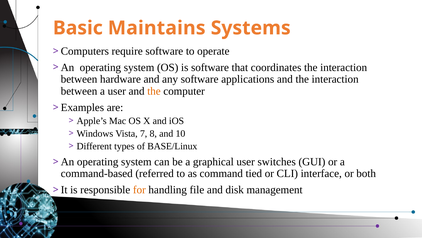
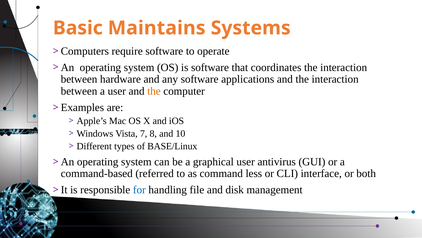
switches: switches -> antivirus
tied: tied -> less
for colour: orange -> blue
